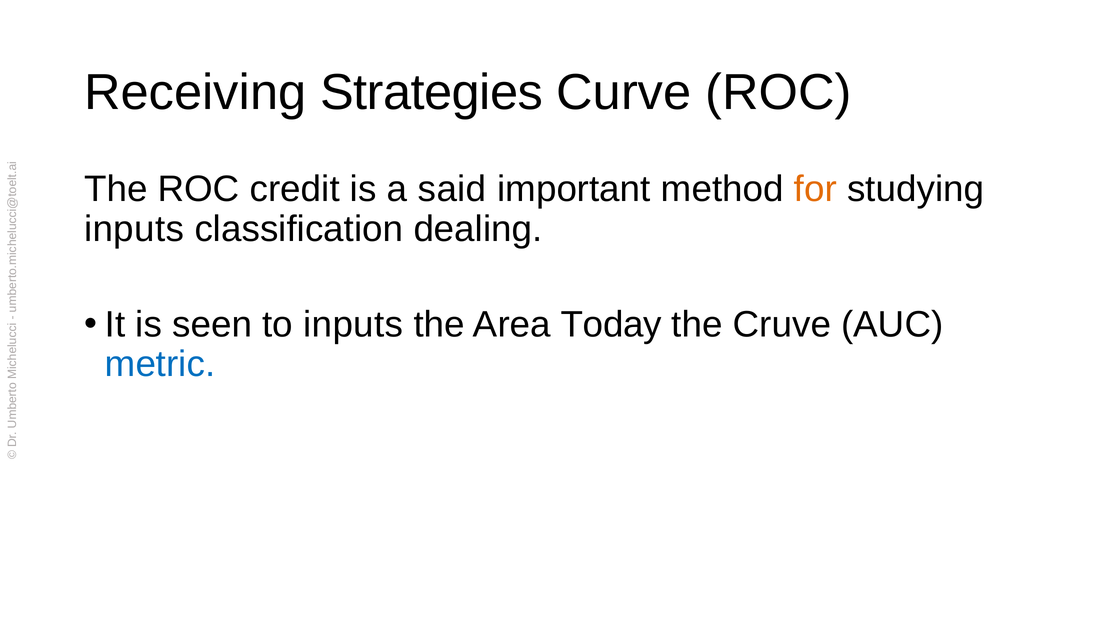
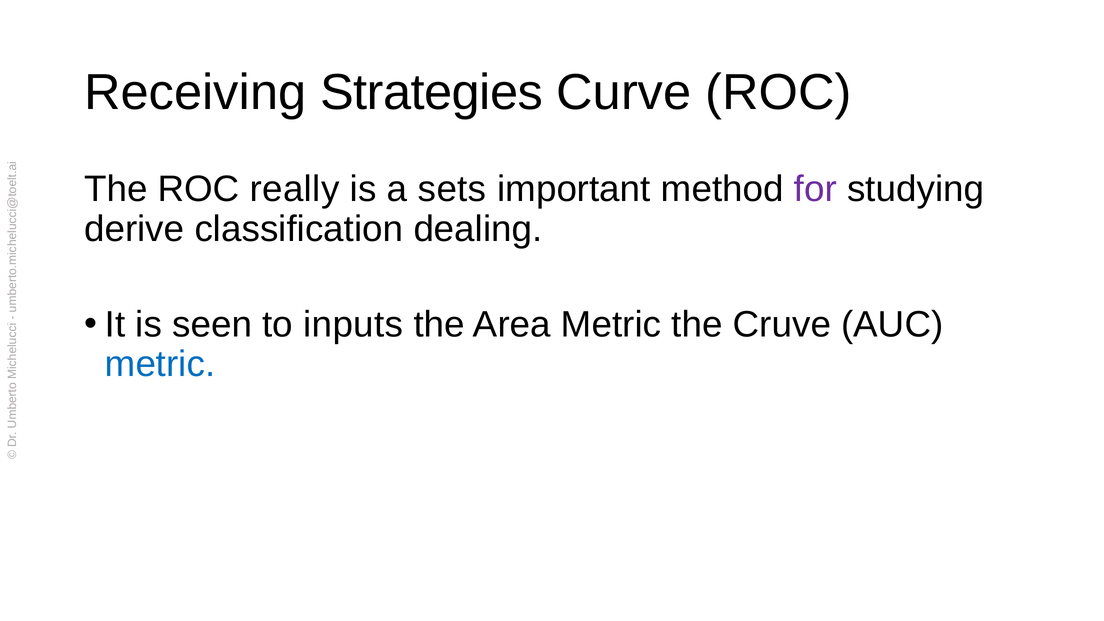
credit: credit -> really
said: said -> sets
for colour: orange -> purple
inputs at (134, 229): inputs -> derive
Area Today: Today -> Metric
